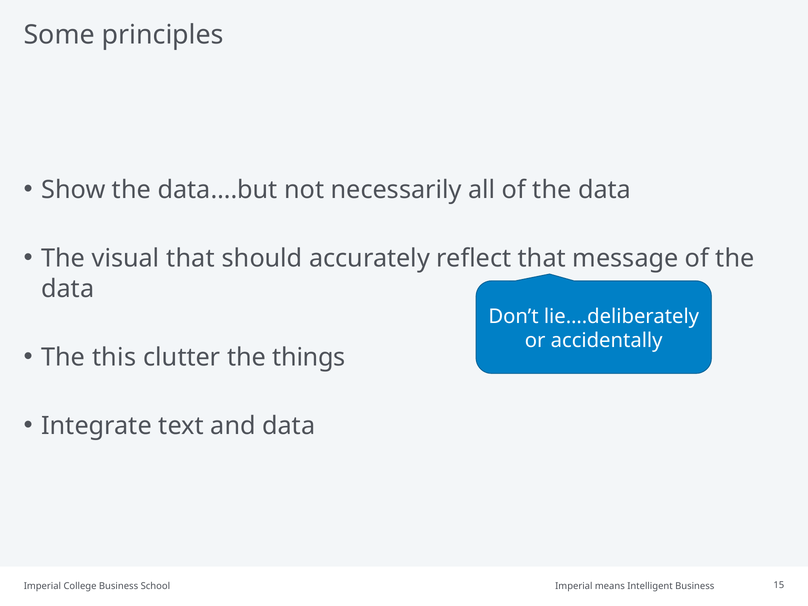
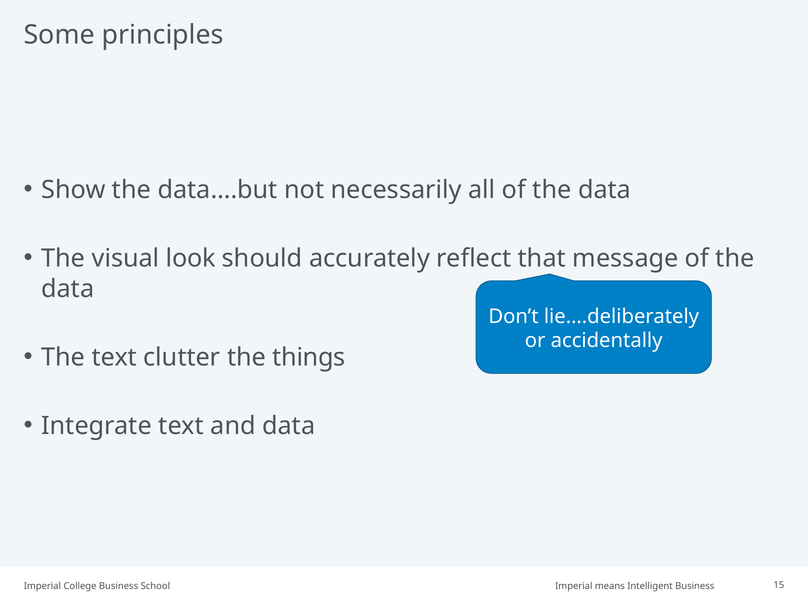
visual that: that -> look
The this: this -> text
